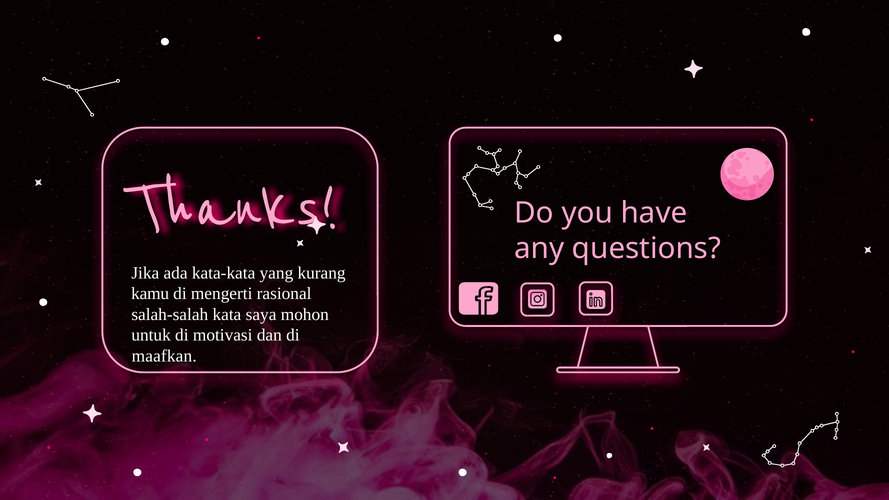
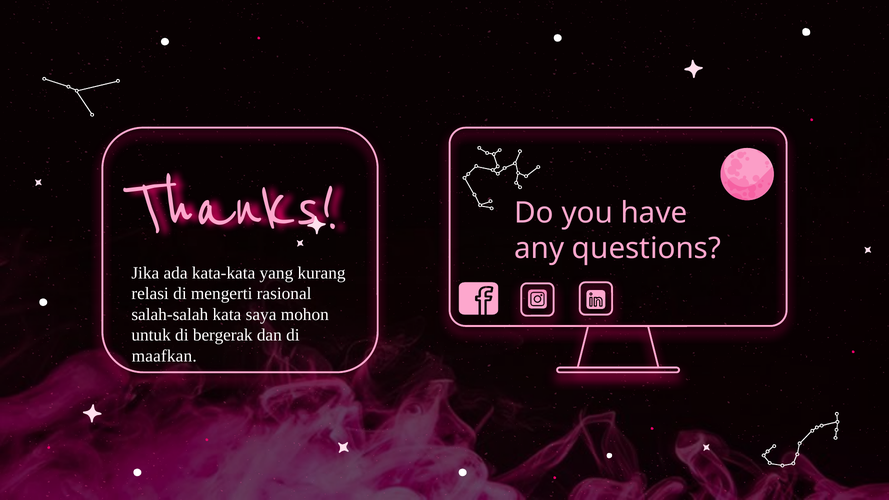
kamu: kamu -> relasi
motivasi: motivasi -> bergerak
